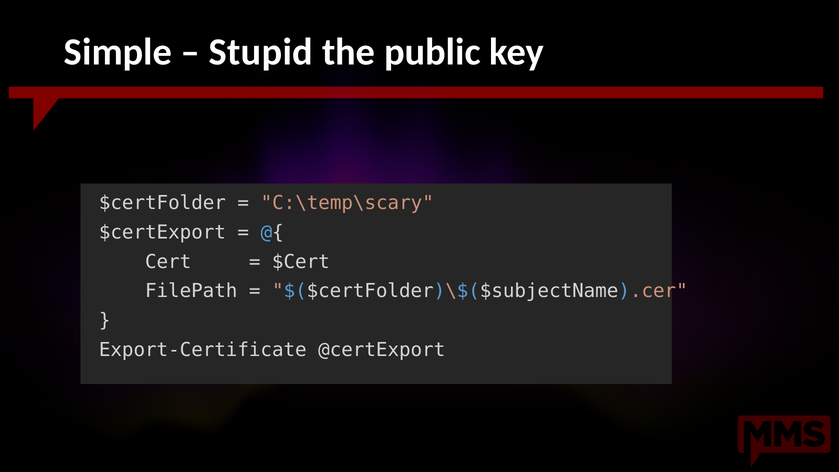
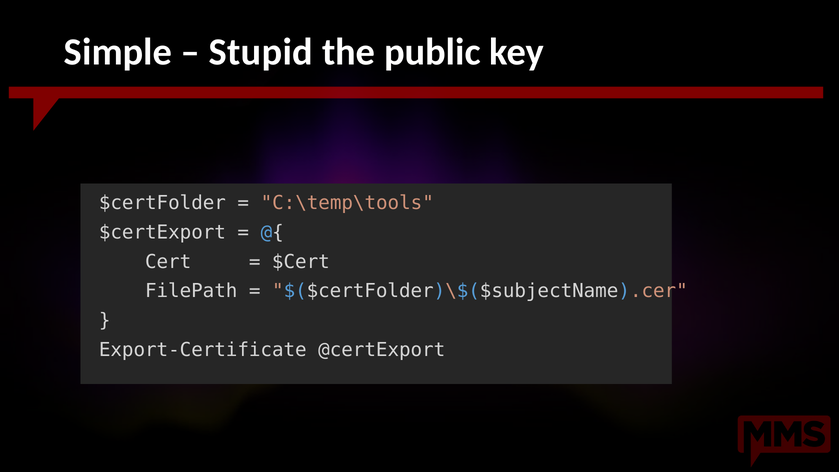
C:\temp\scary: C:\temp\scary -> C:\temp\tools
